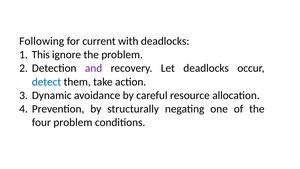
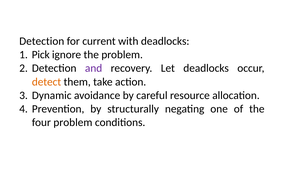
Following at (42, 41): Following -> Detection
This: This -> Pick
detect colour: blue -> orange
